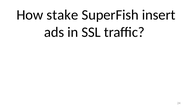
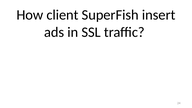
stake: stake -> client
